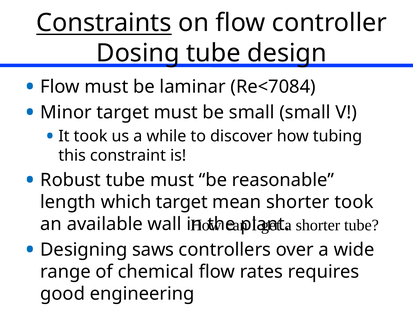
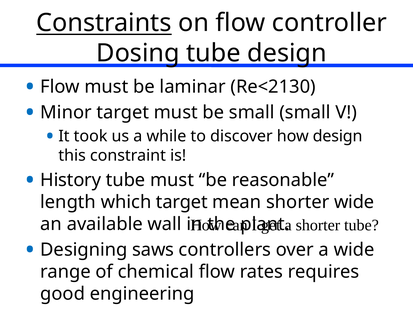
Re<7084: Re<7084 -> Re<2130
how tubing: tubing -> design
Robust: Robust -> History
shorter took: took -> wide
